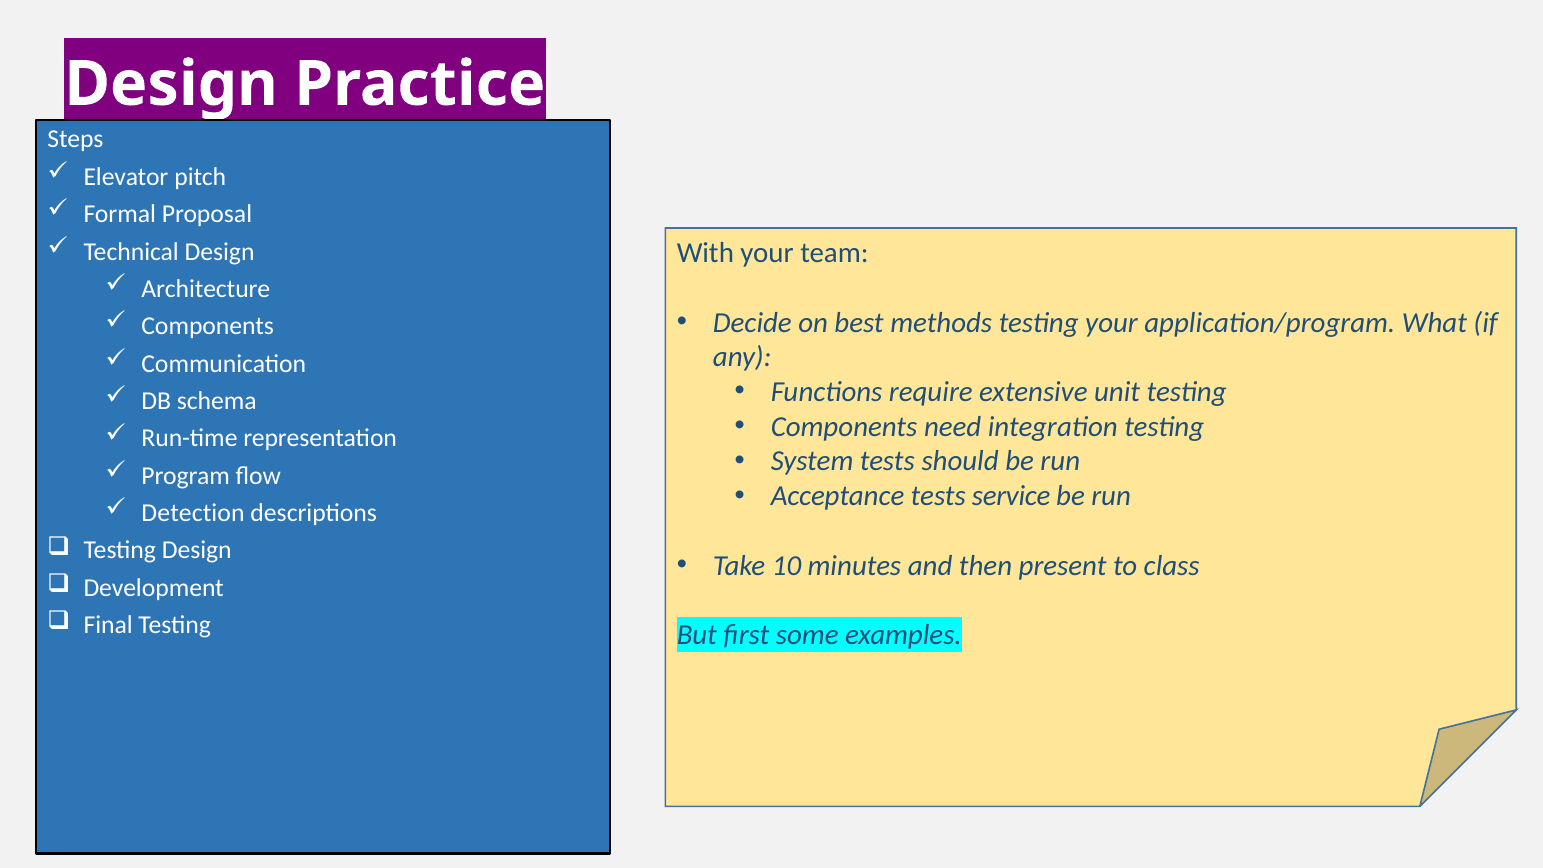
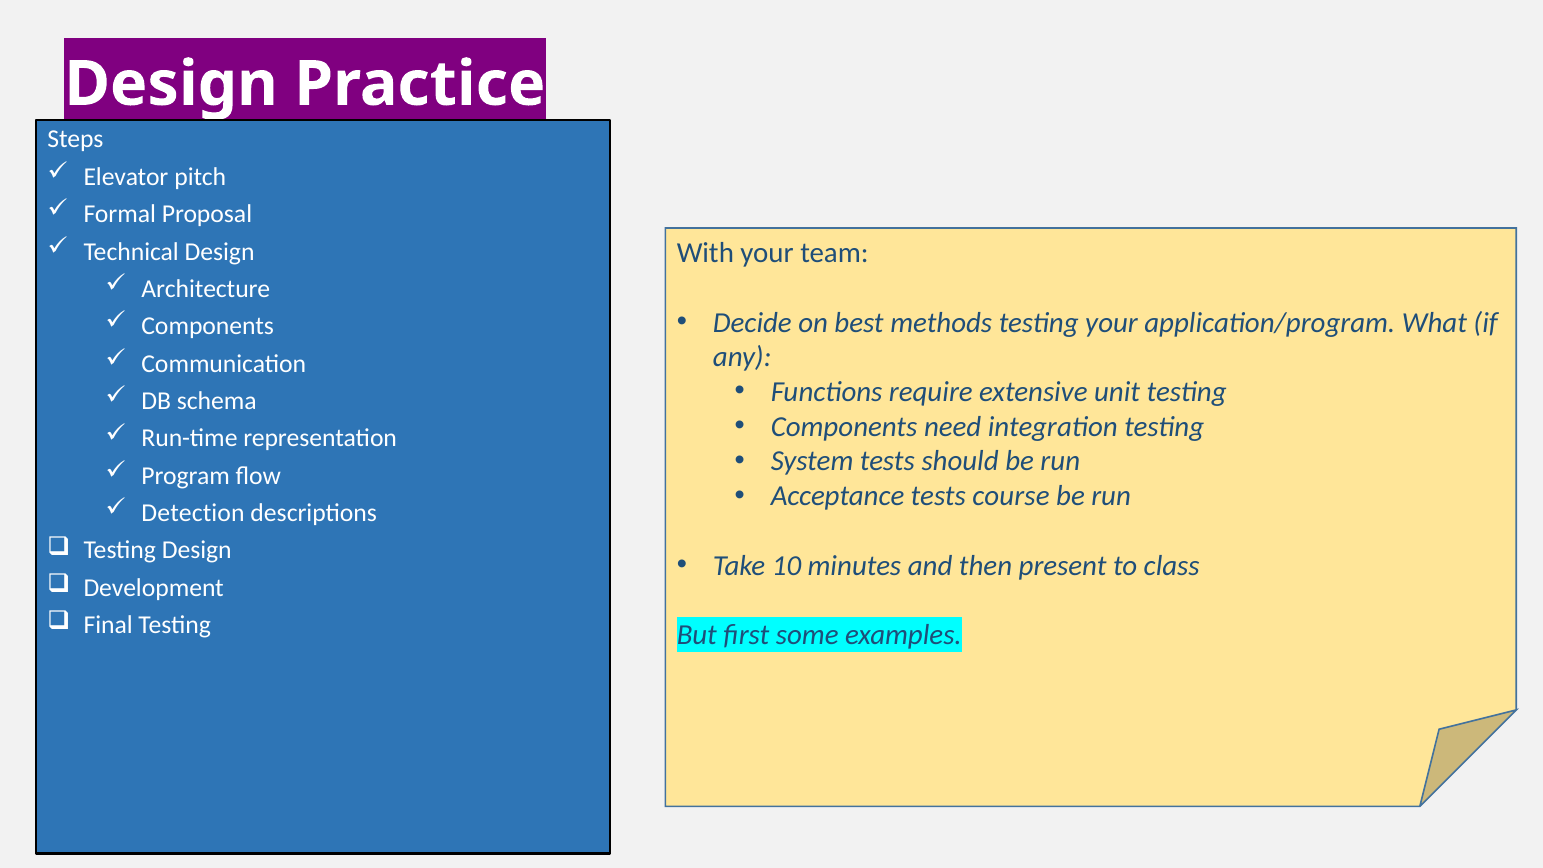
service: service -> course
